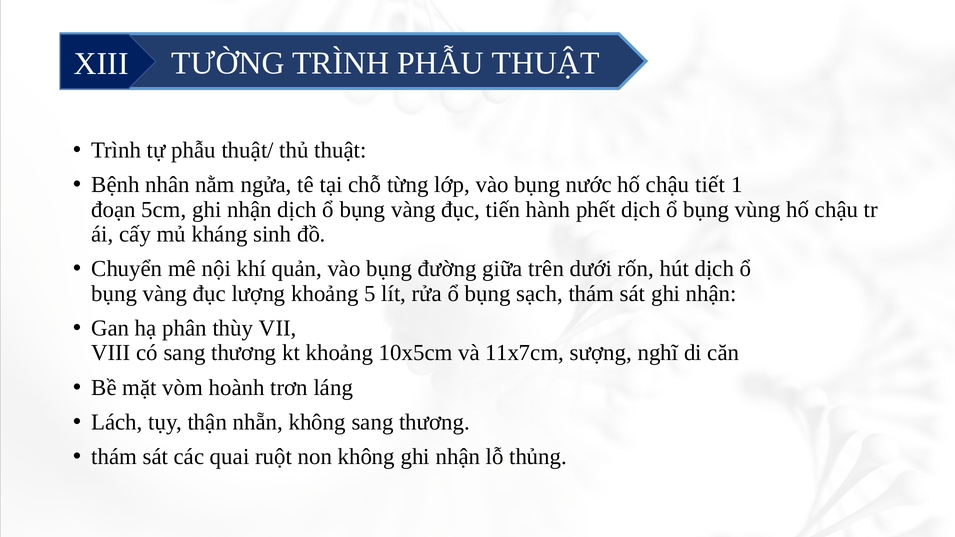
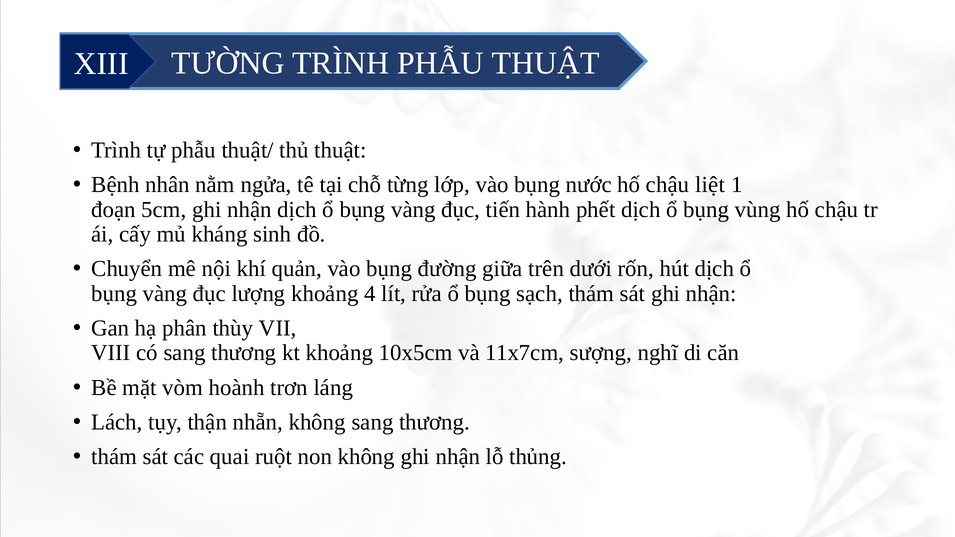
tiết: tiết -> liệt
5: 5 -> 4
